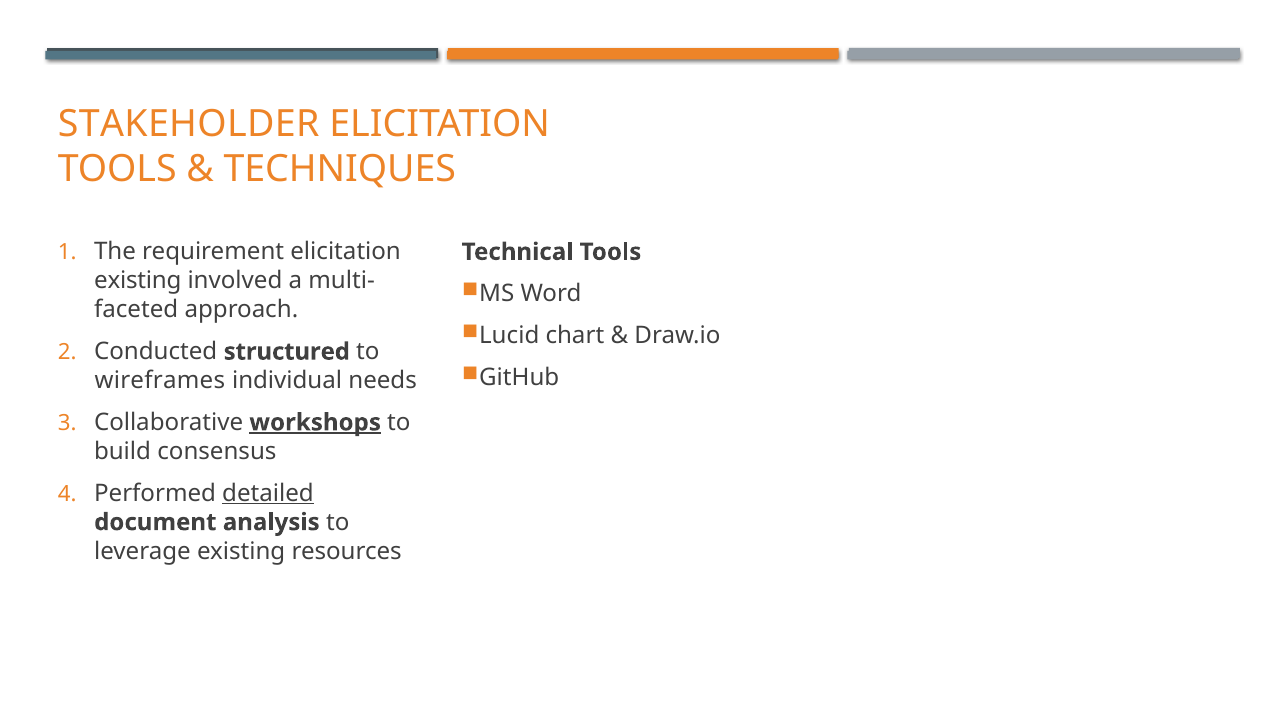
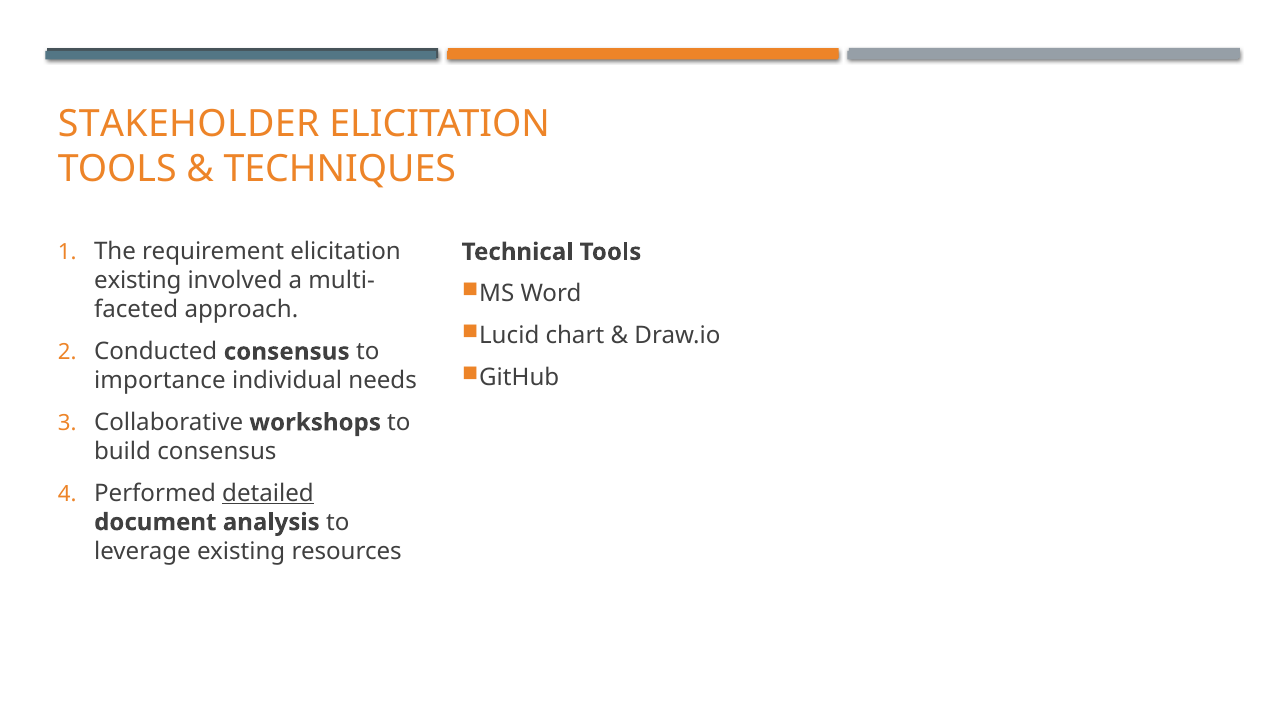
Conducted structured: structured -> consensus
wireframes: wireframes -> importance
workshops underline: present -> none
